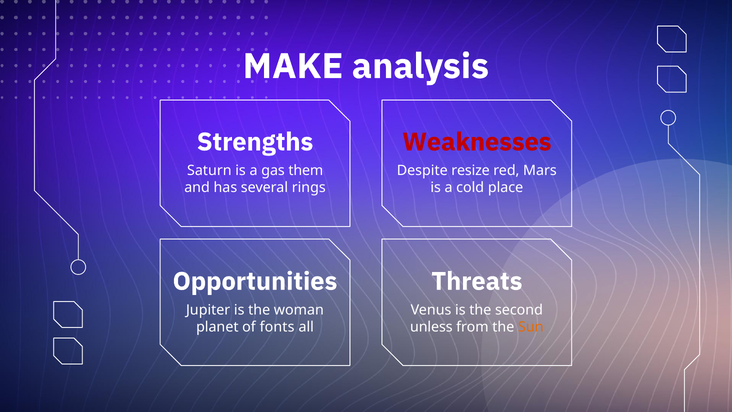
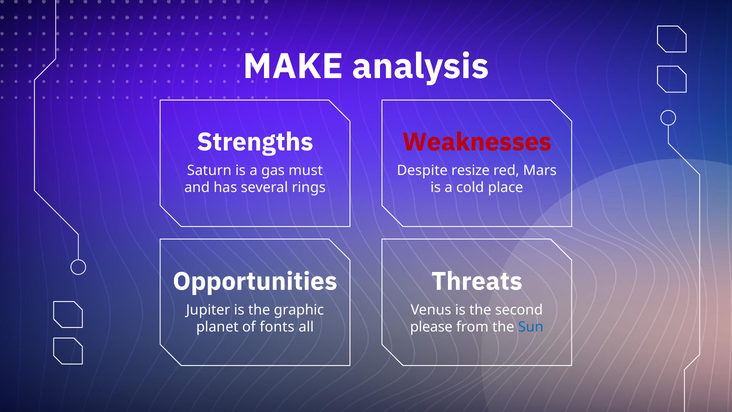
them: them -> must
woman: woman -> graphic
unless: unless -> please
Sun colour: orange -> blue
